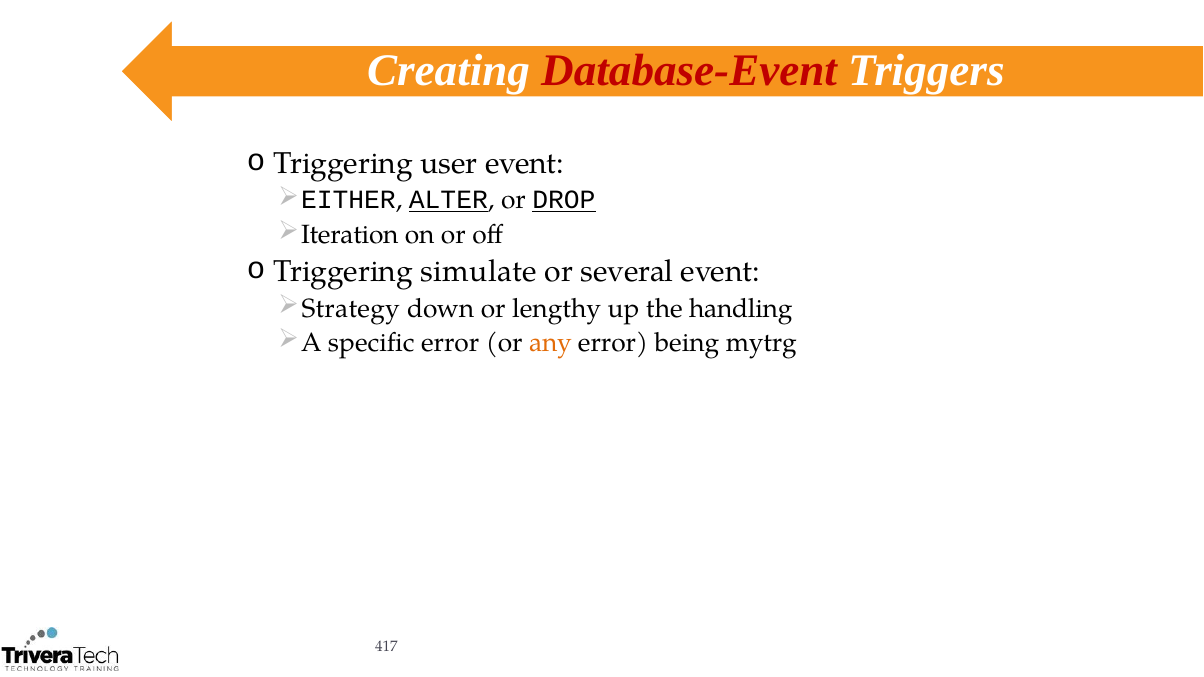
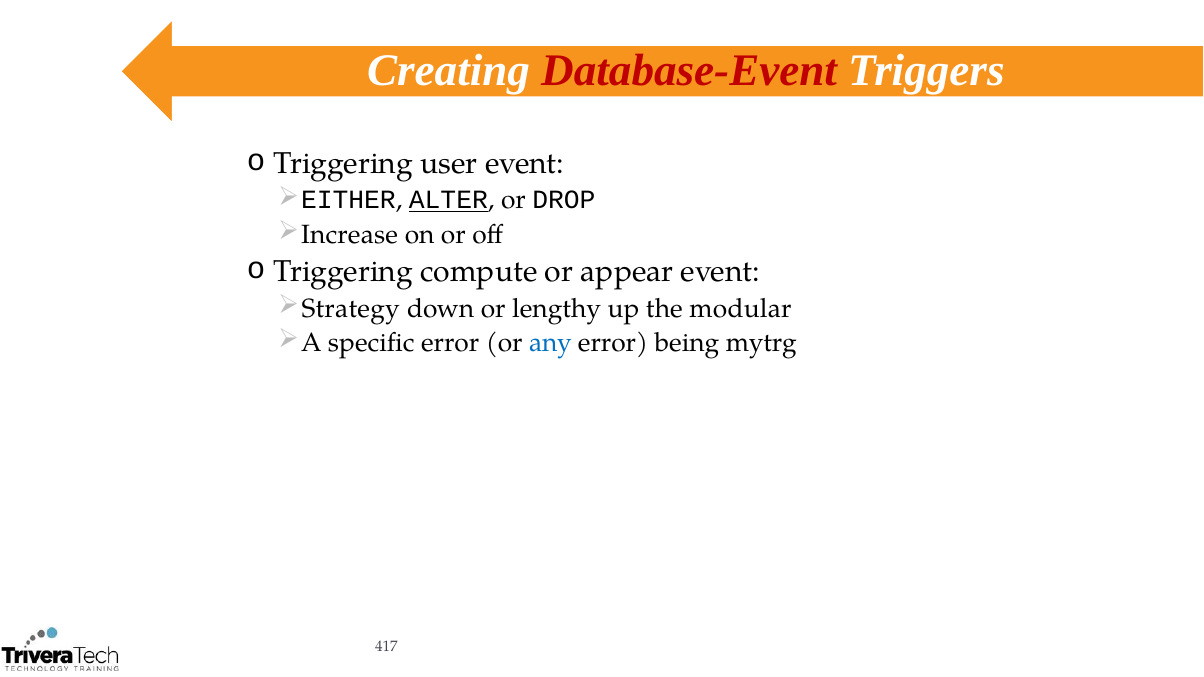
DROP underline: present -> none
Iteration: Iteration -> Increase
simulate: simulate -> compute
several: several -> appear
handling: handling -> modular
any colour: orange -> blue
